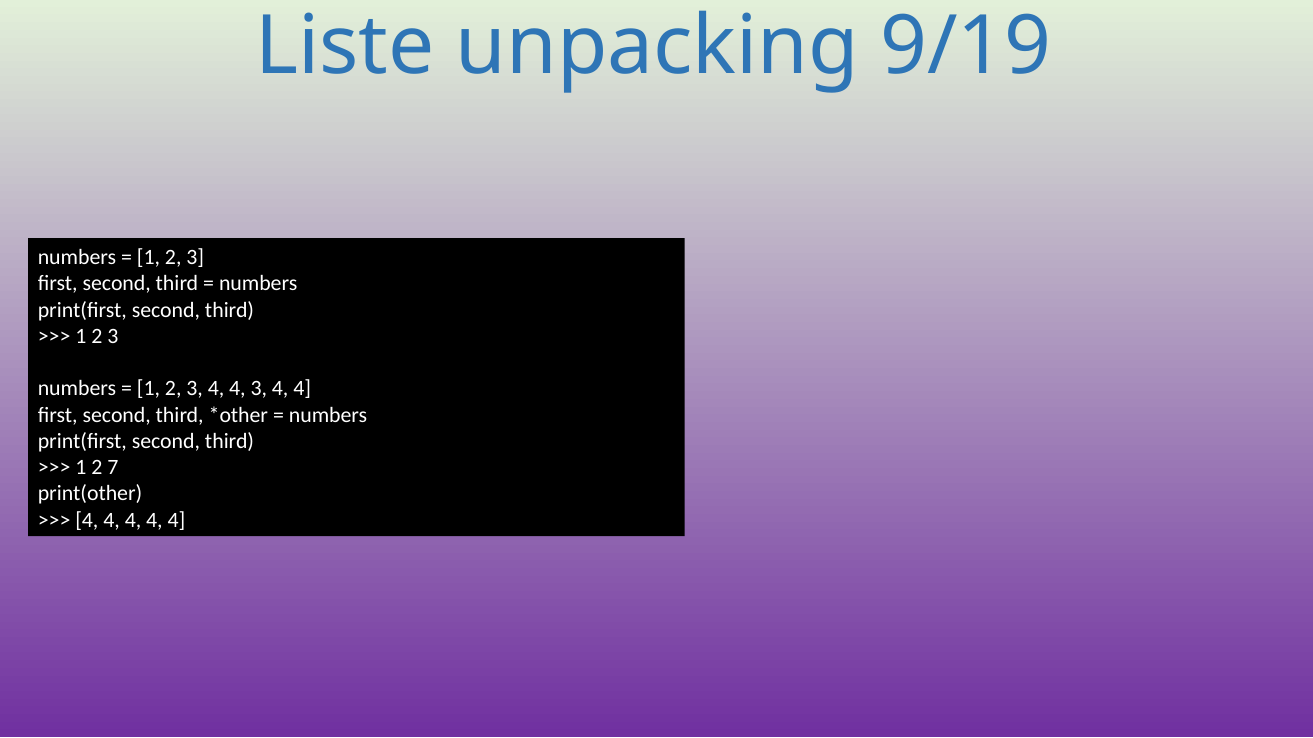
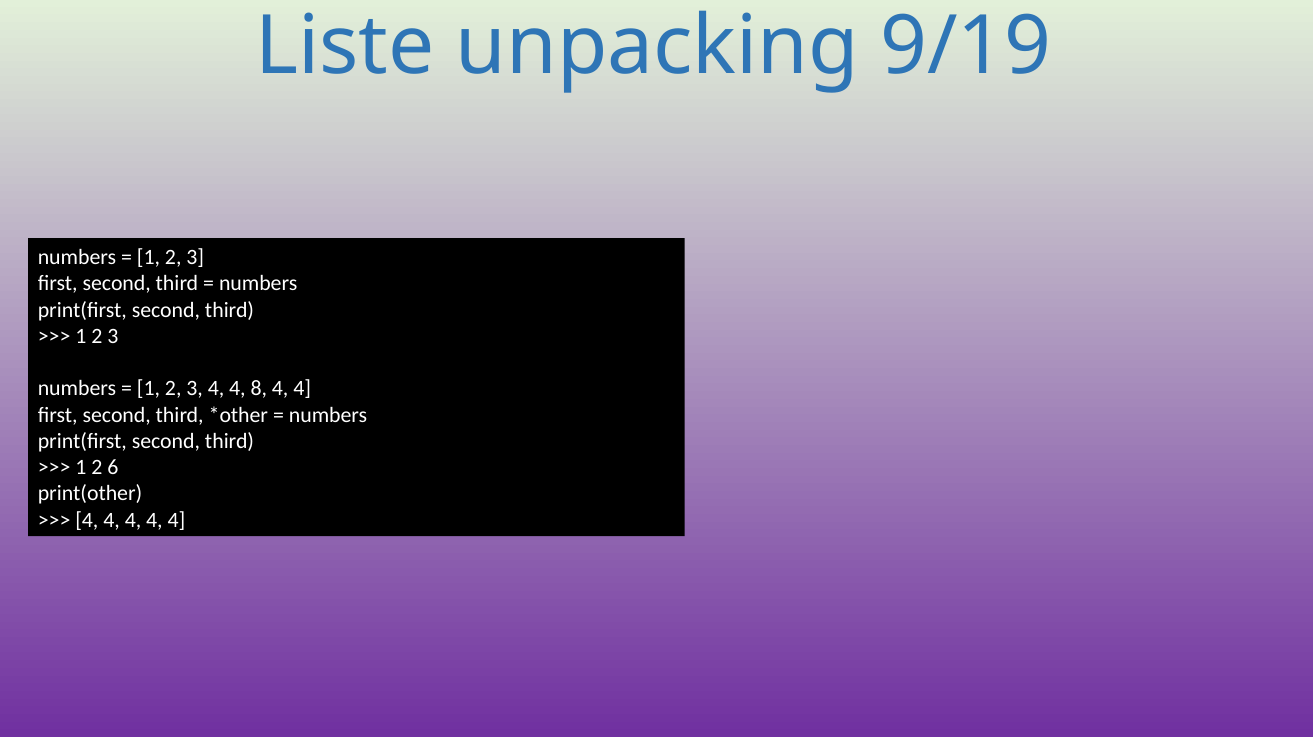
4 3: 3 -> 8
7: 7 -> 6
